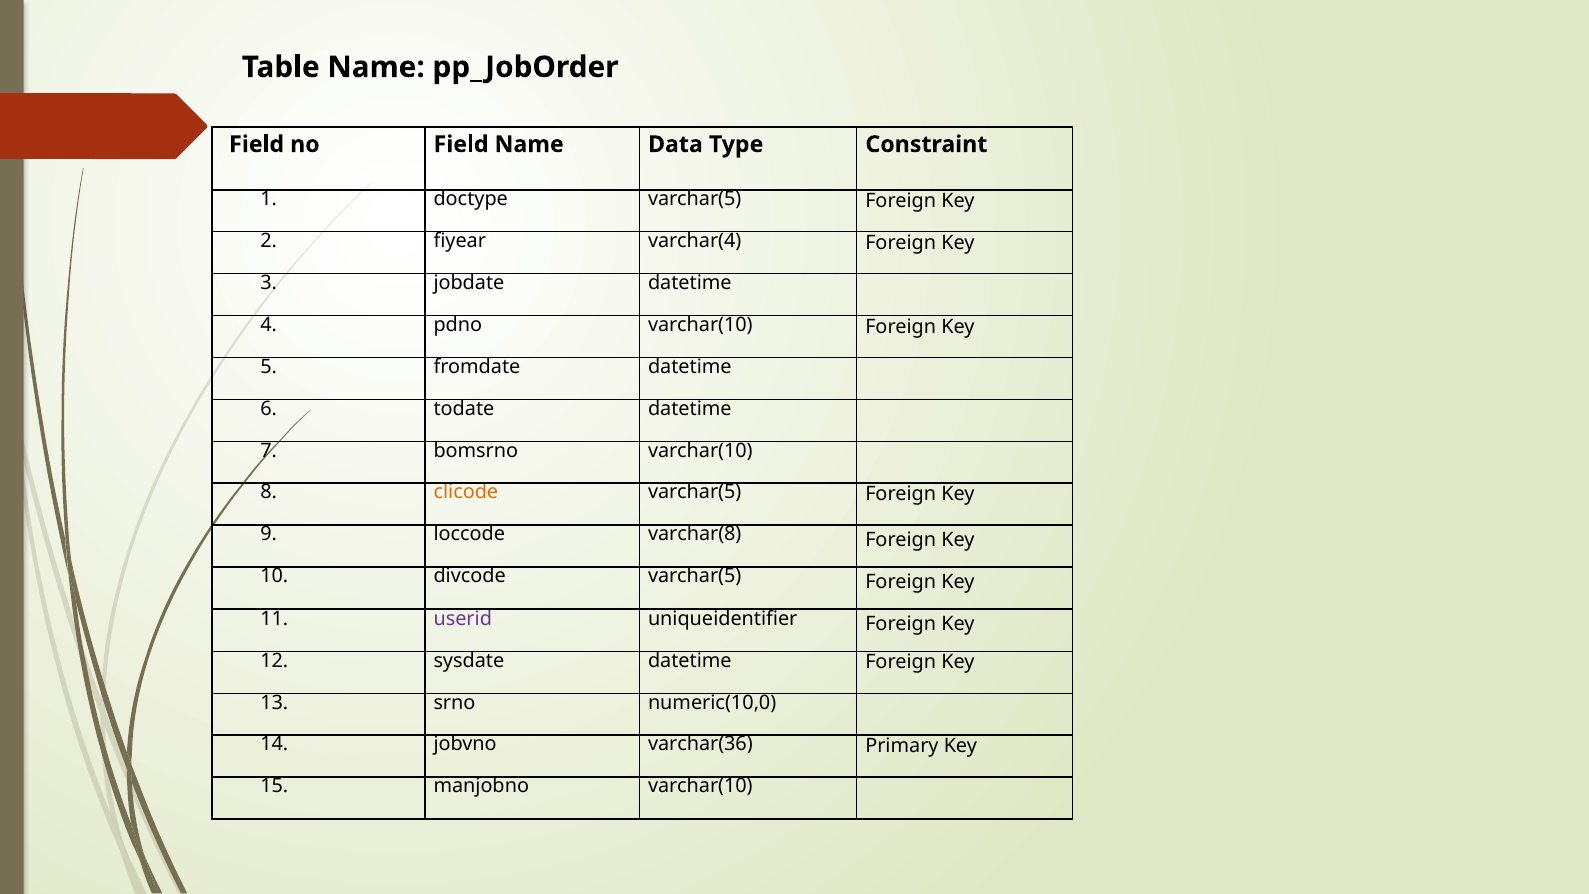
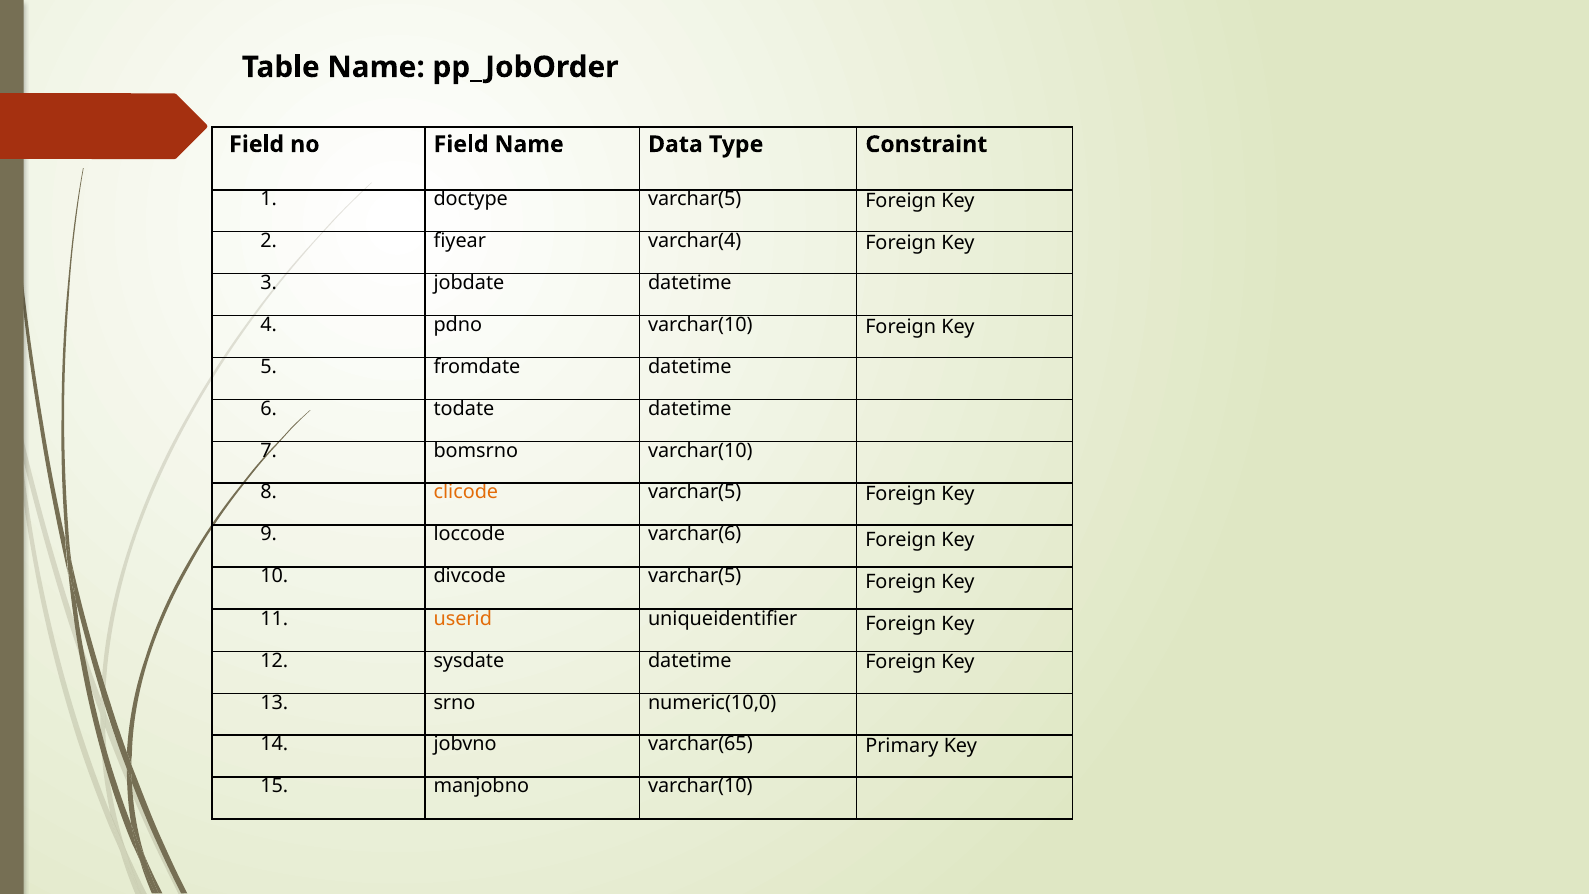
varchar(8: varchar(8 -> varchar(6
userid colour: purple -> orange
varchar(36: varchar(36 -> varchar(65
